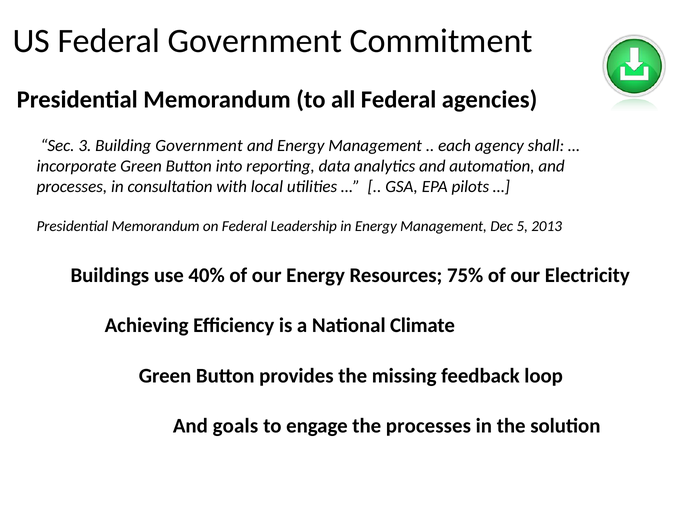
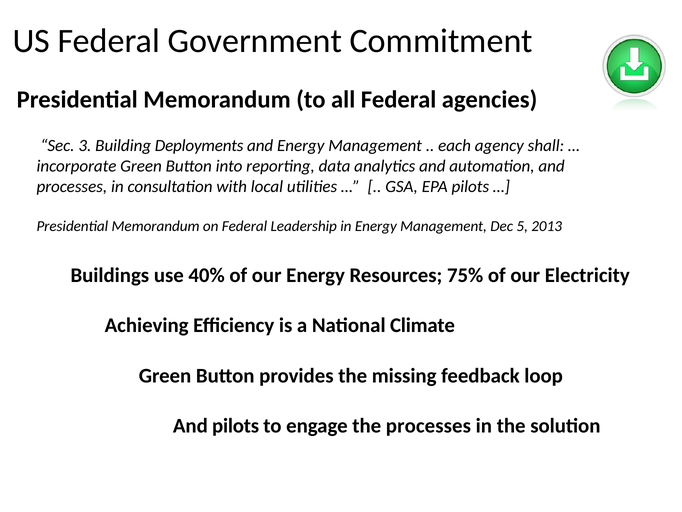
Building Government: Government -> Deployments
And goals: goals -> pilots
